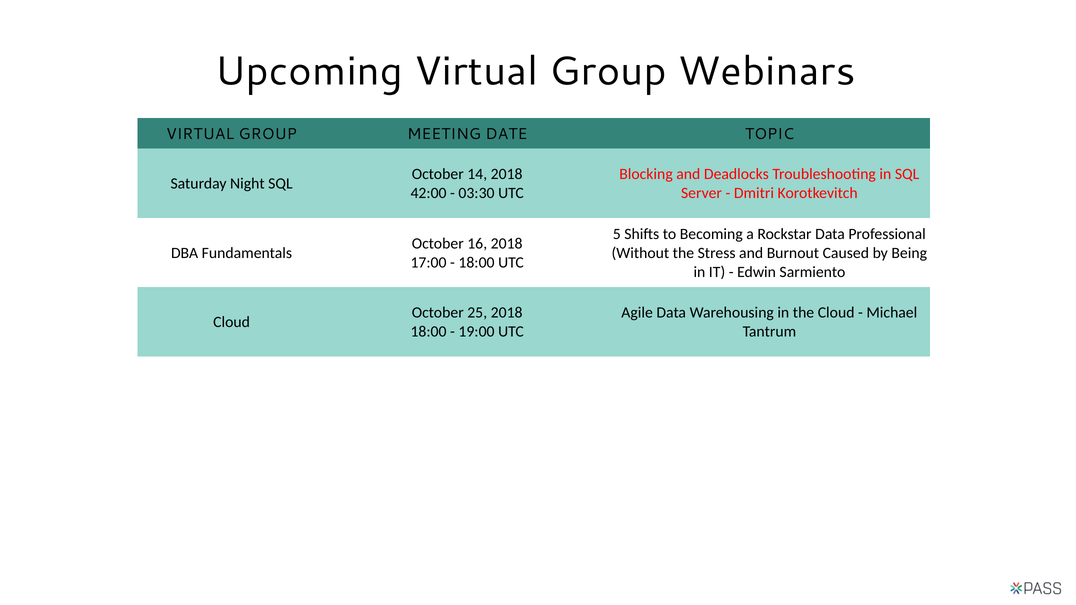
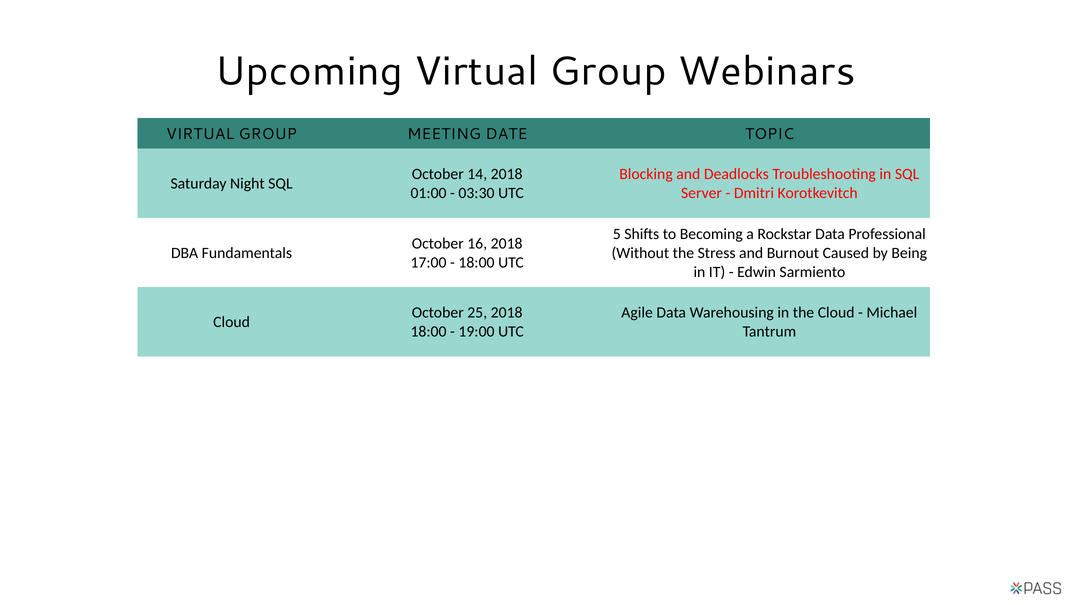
42:00: 42:00 -> 01:00
